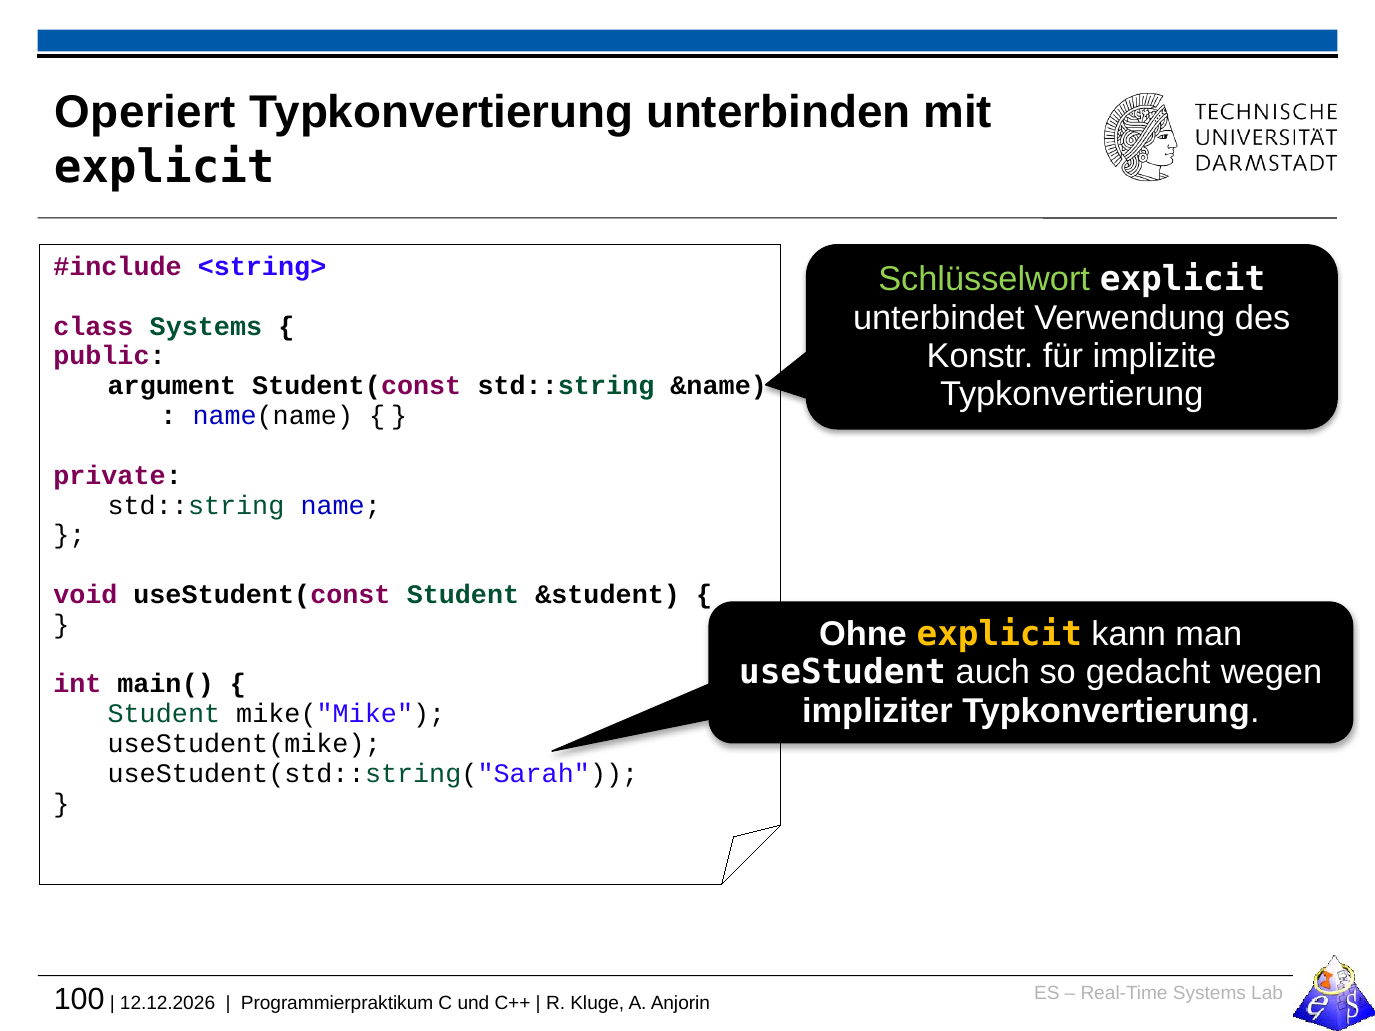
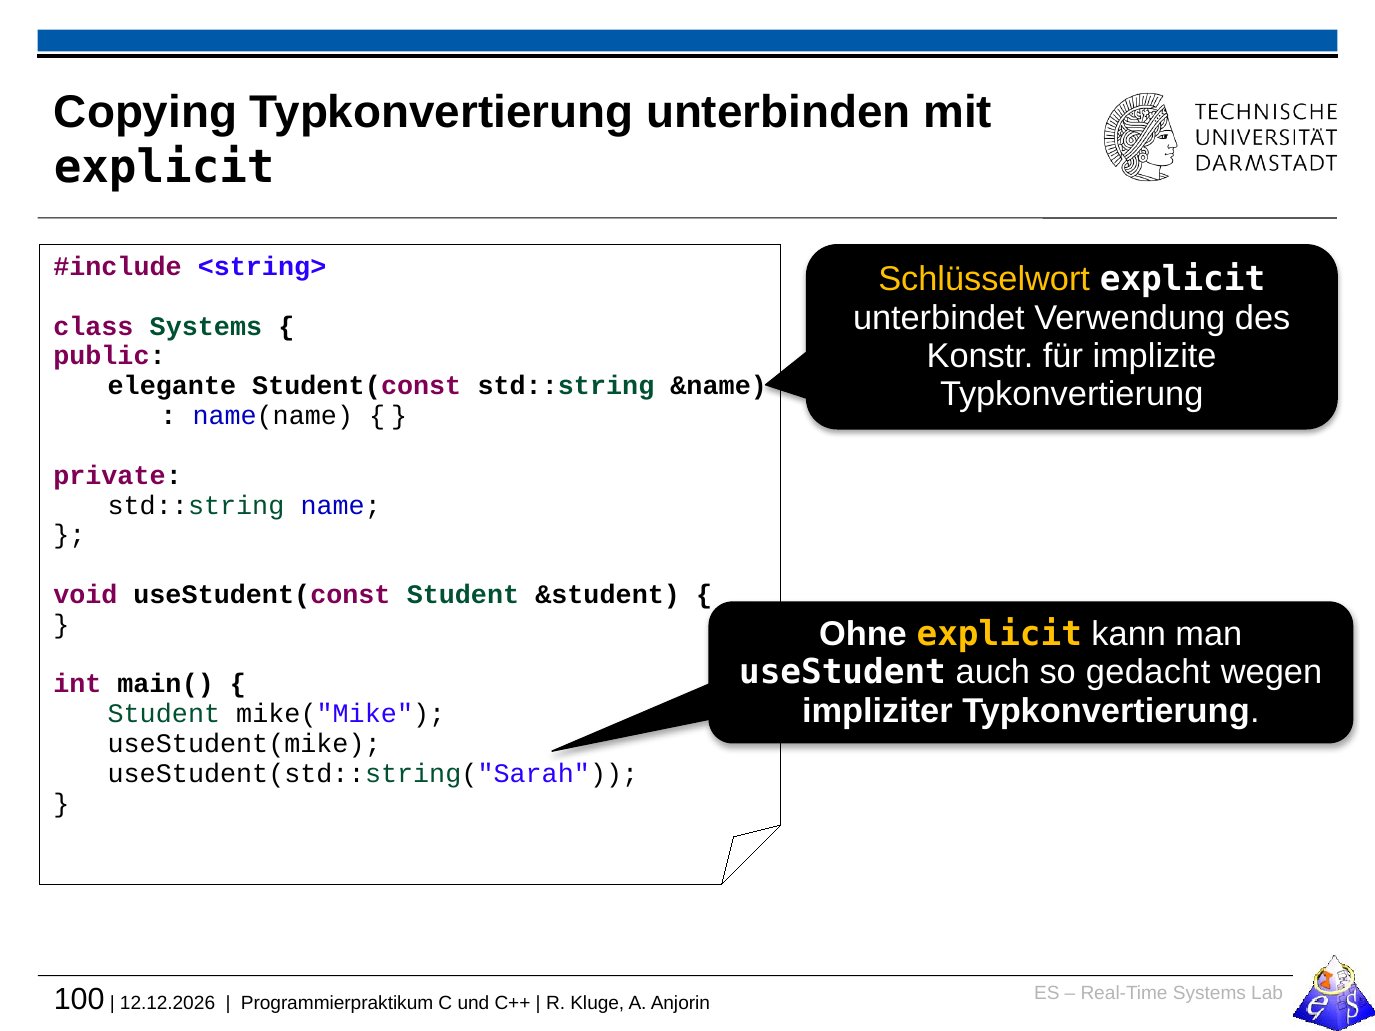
Operiert: Operiert -> Copying
Schlüsselwort colour: light green -> yellow
argument: argument -> elegante
